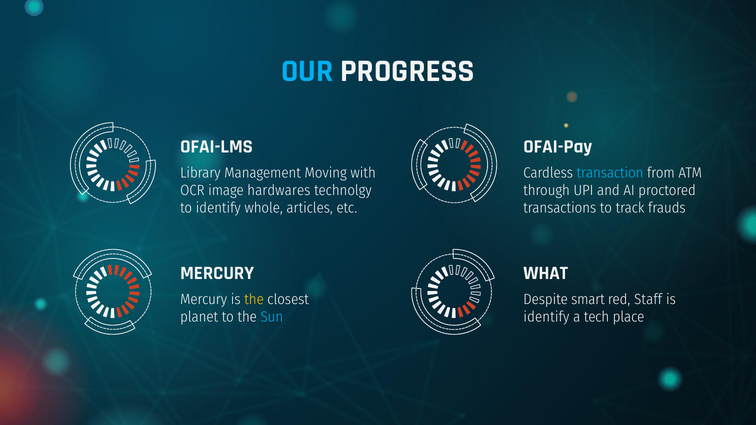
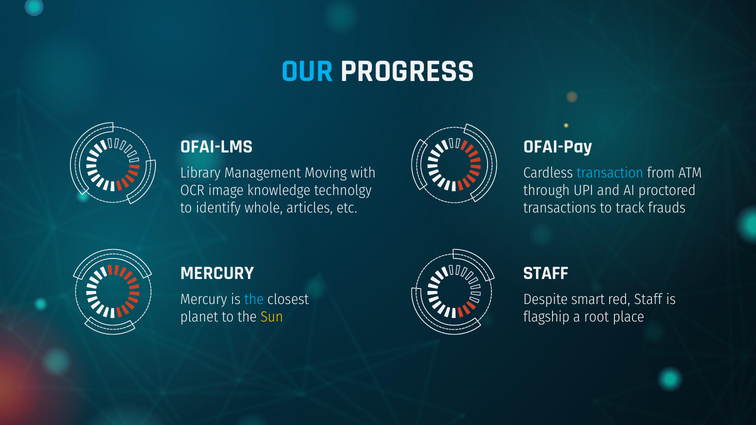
hardwares: hardwares -> knowledge
WHAT at (546, 273): WHAT -> STAFF
the at (254, 300) colour: yellow -> light blue
Sun colour: light blue -> yellow
identify at (546, 317): identify -> flagship
tech: tech -> root
